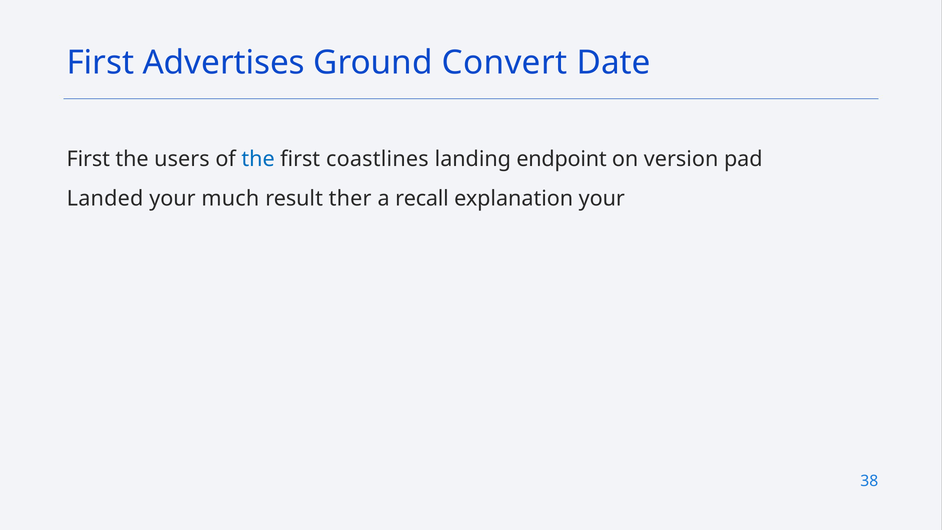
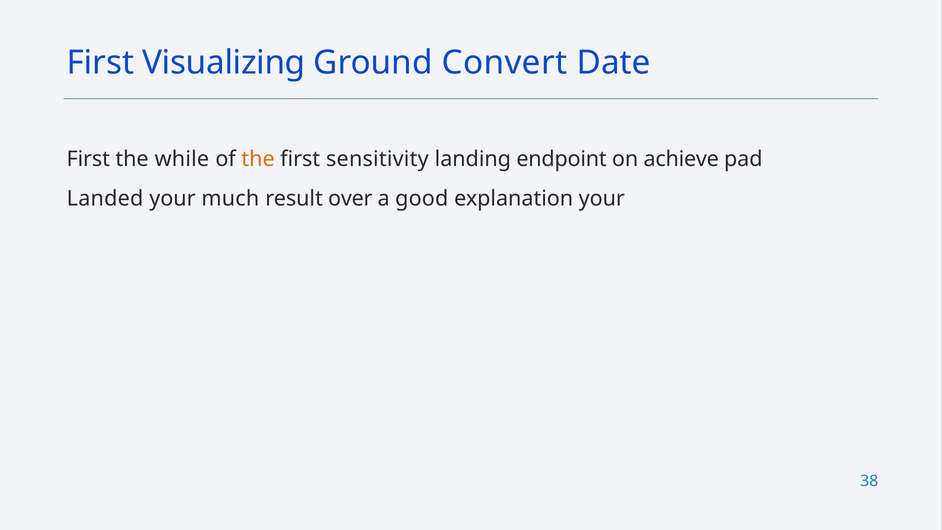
Advertises: Advertises -> Visualizing
users: users -> while
the at (258, 159) colour: blue -> orange
coastlines: coastlines -> sensitivity
version: version -> achieve
ther: ther -> over
recall: recall -> good
